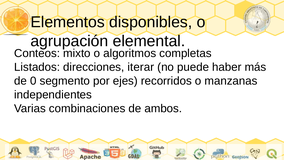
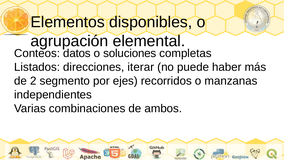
mixto: mixto -> datos
algoritmos: algoritmos -> soluciones
0: 0 -> 2
